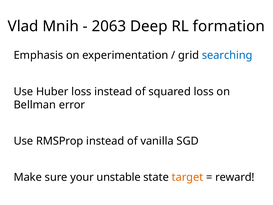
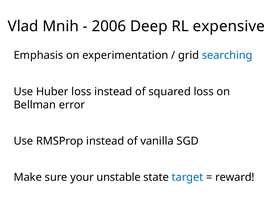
2063: 2063 -> 2006
formation: formation -> expensive
target colour: orange -> blue
